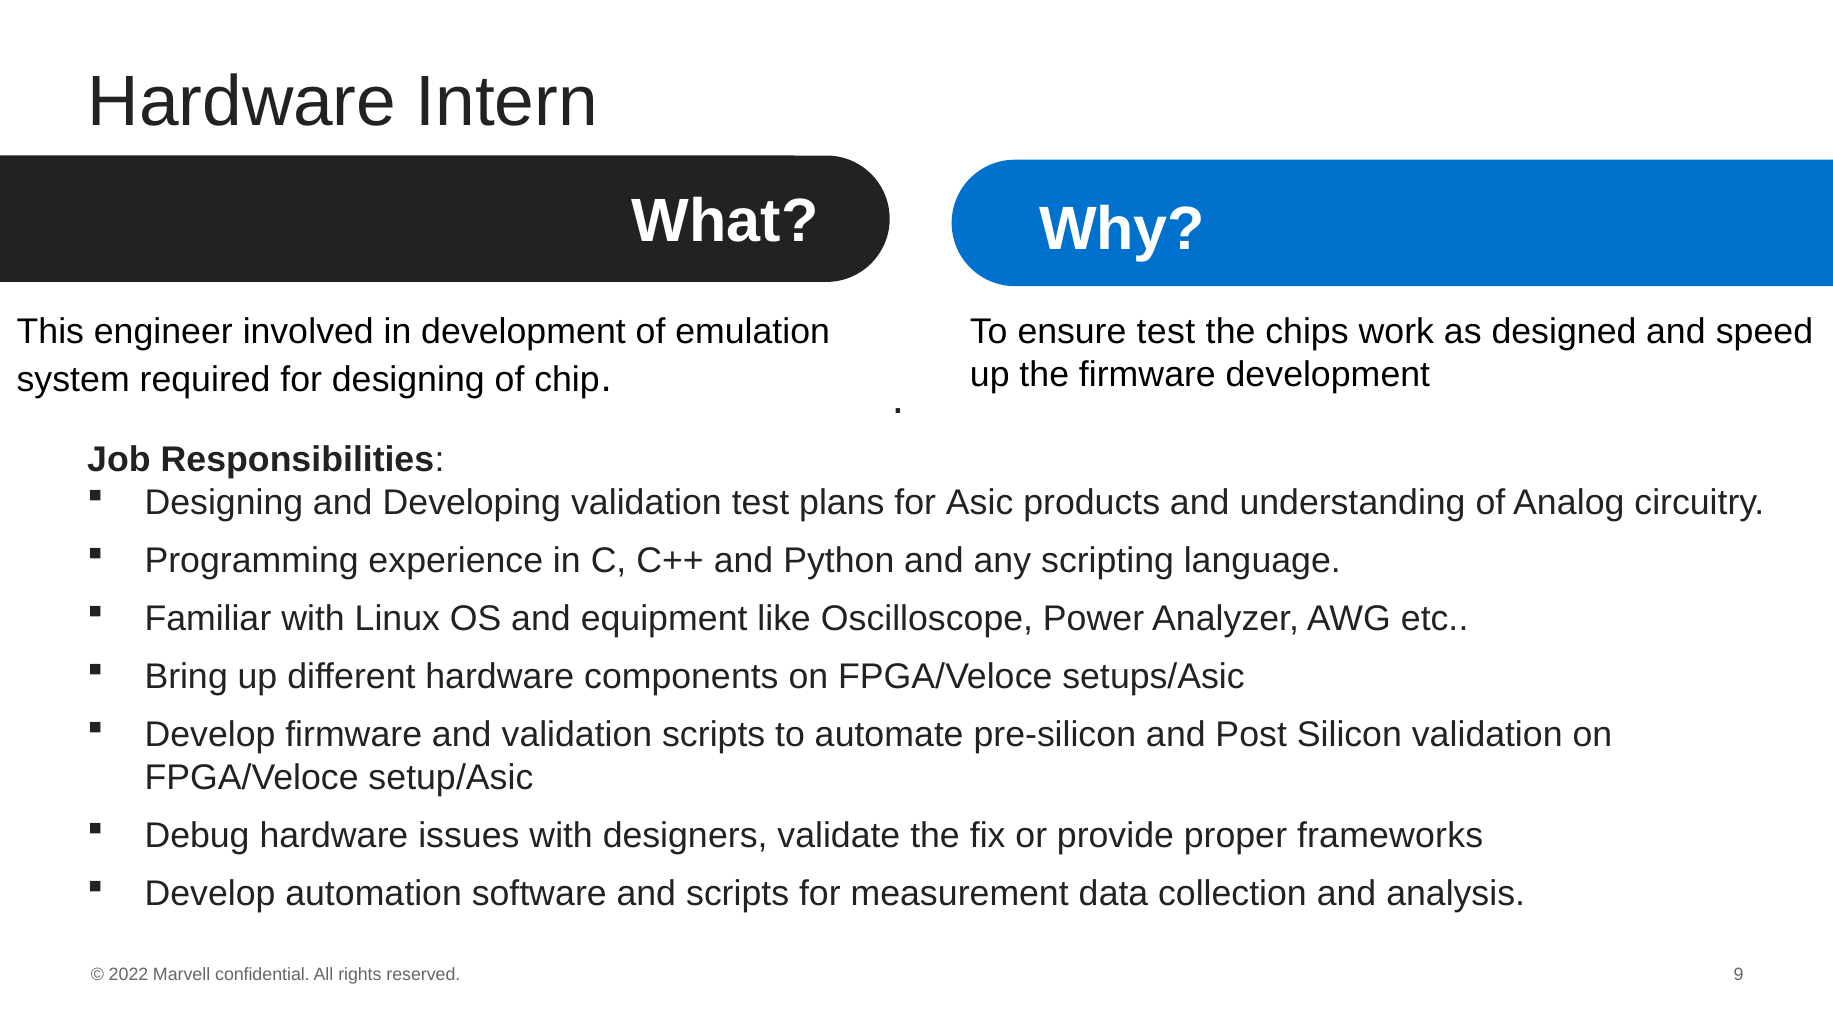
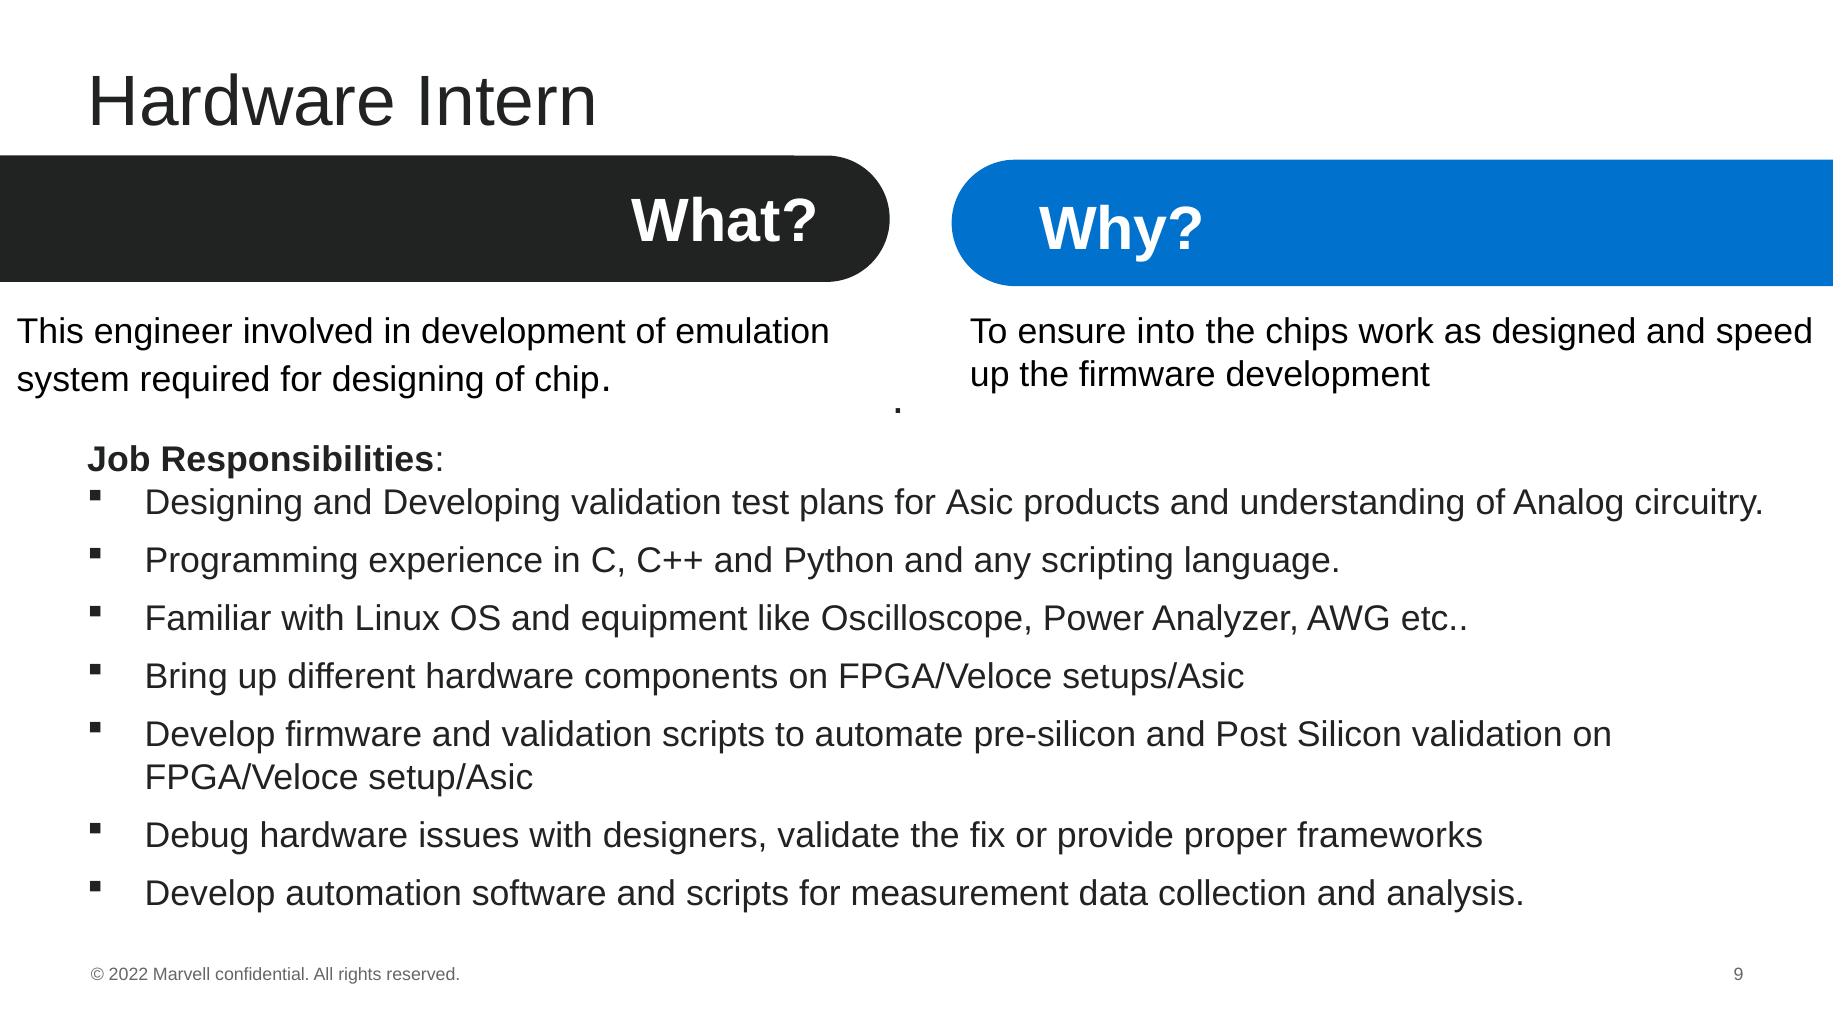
ensure test: test -> into
